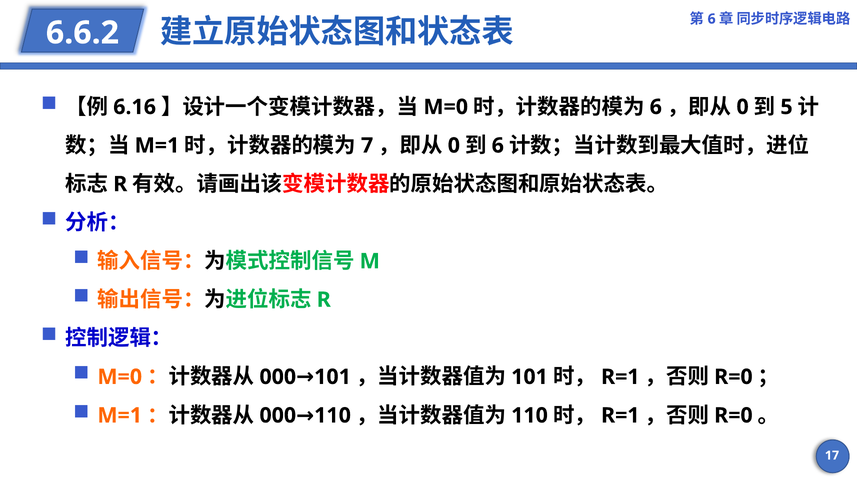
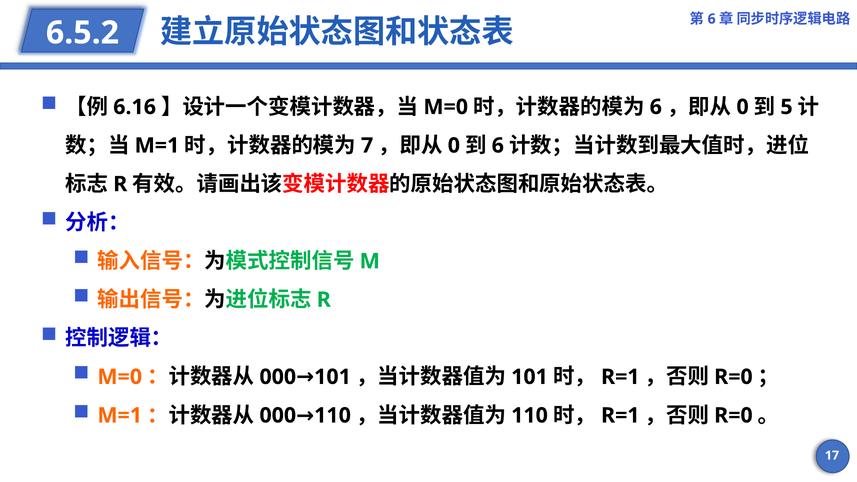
6.6.2: 6.6.2 -> 6.5.2
